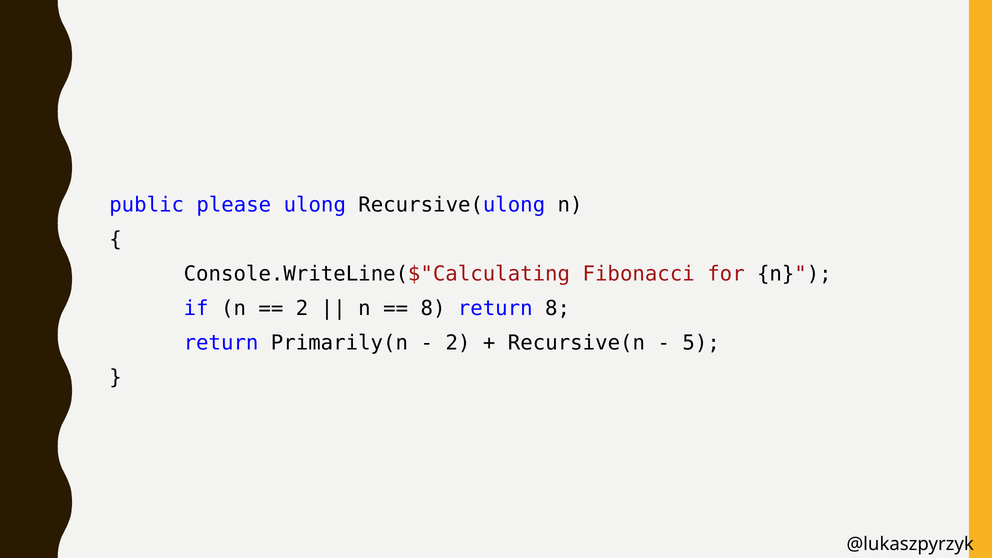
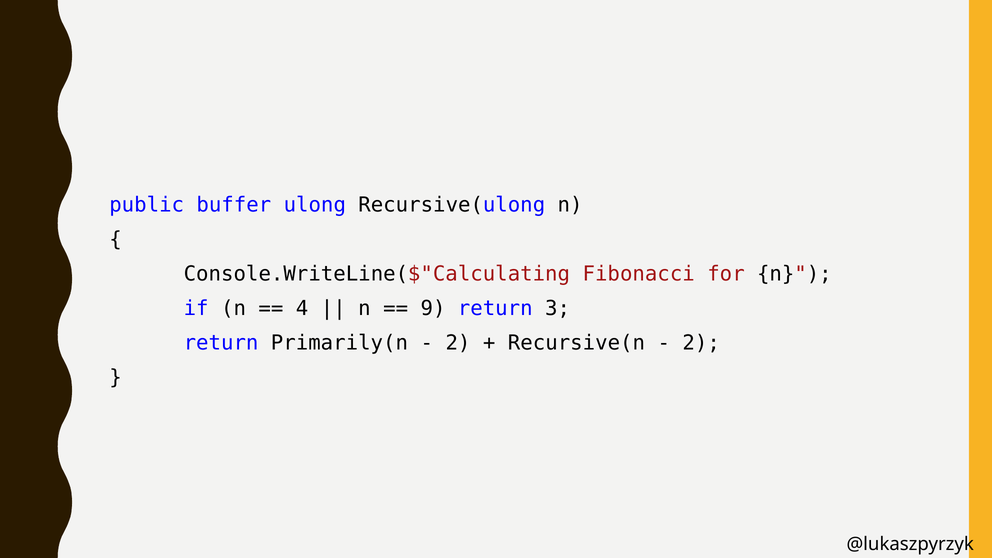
please: please -> buffer
2 at (302, 308): 2 -> 4
8 at (433, 308): 8 -> 9
return 8: 8 -> 3
5 at (701, 343): 5 -> 2
